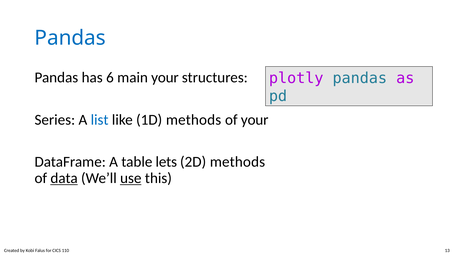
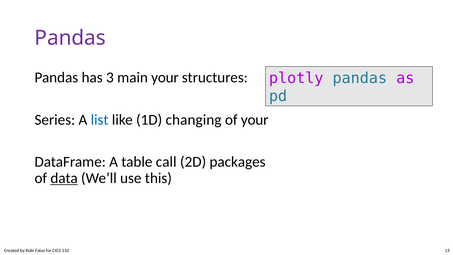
Pandas at (70, 38) colour: blue -> purple
6: 6 -> 3
1D methods: methods -> changing
lets: lets -> call
2D methods: methods -> packages
use underline: present -> none
